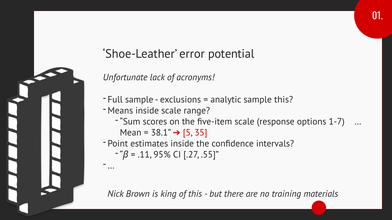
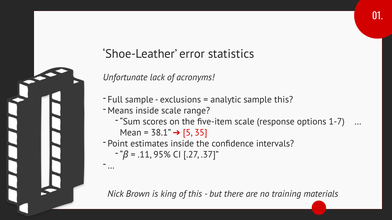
potential: potential -> statistics
.55: .55 -> .37
